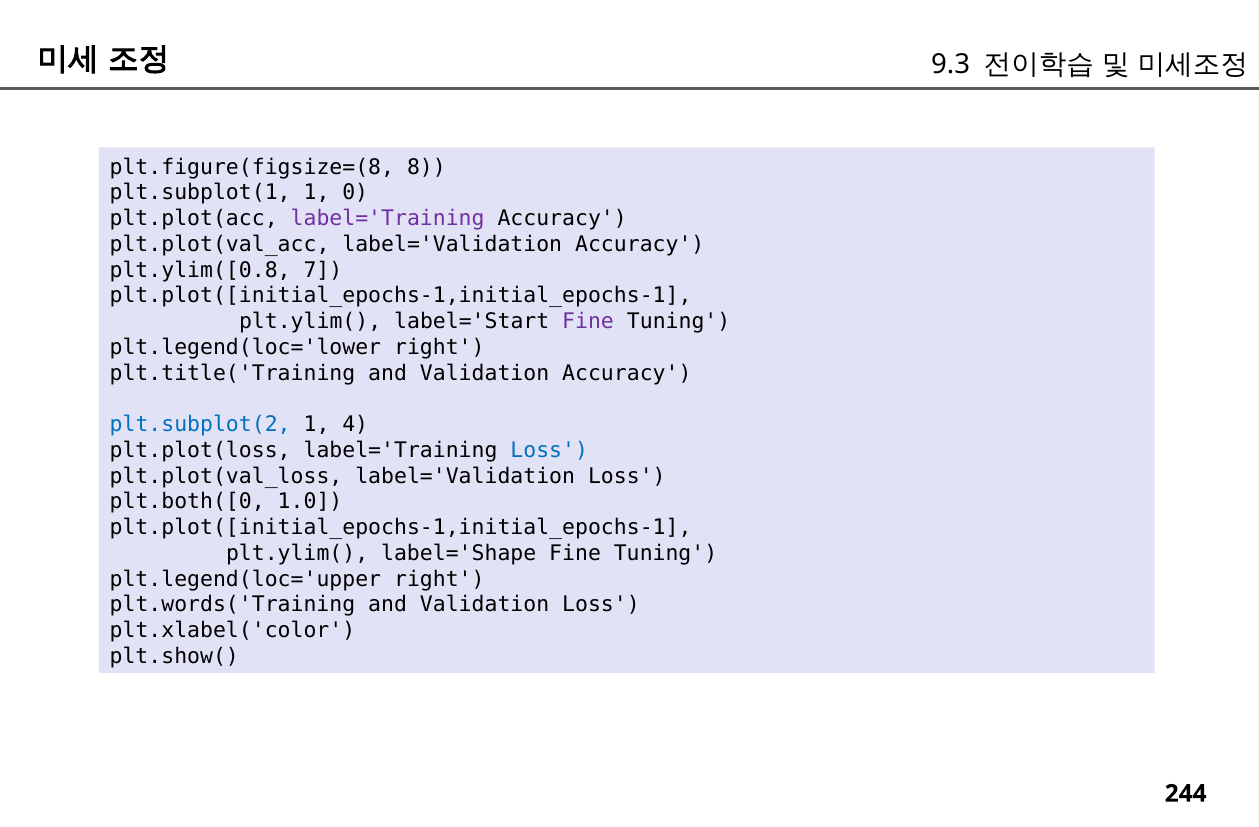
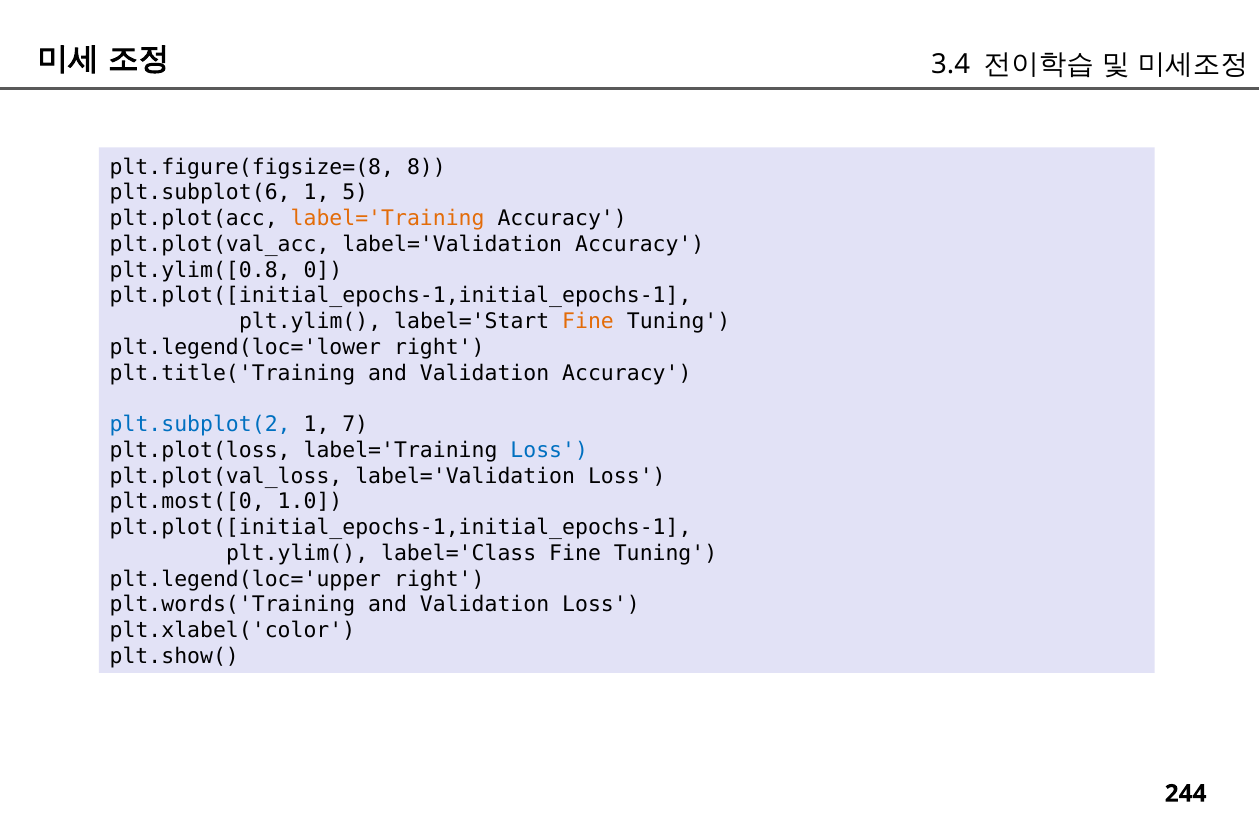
9.3: 9.3 -> 3.4
plt.subplot(1: plt.subplot(1 -> plt.subplot(6
0: 0 -> 5
label='Training at (388, 219) colour: purple -> orange
7: 7 -> 0
Fine at (588, 321) colour: purple -> orange
4: 4 -> 7
plt.both([0: plt.both([0 -> plt.most([0
label='Shape: label='Shape -> label='Class
